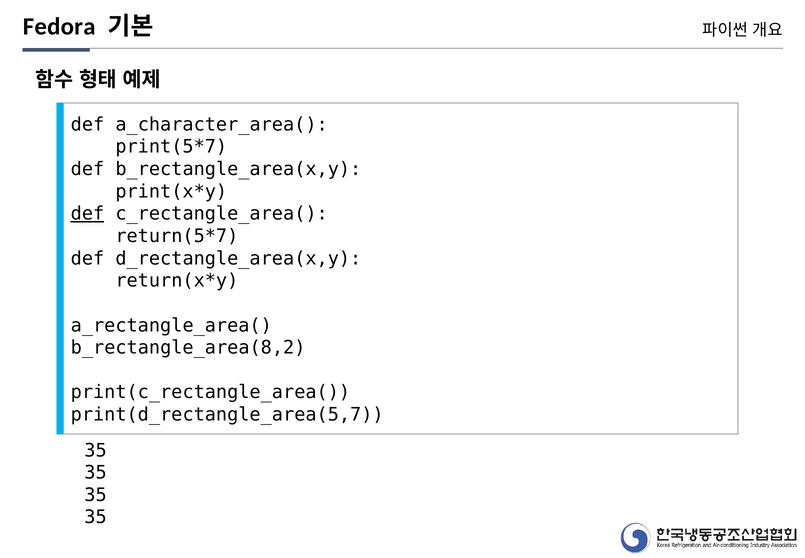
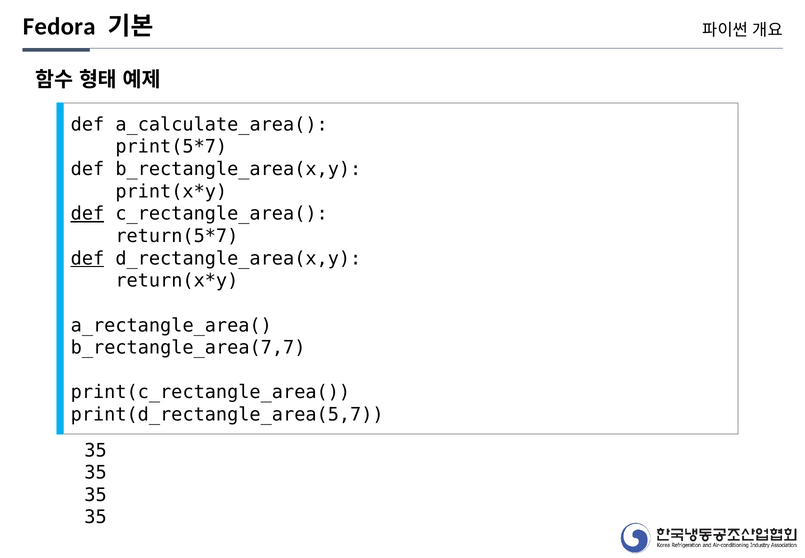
a_character_area(: a_character_area( -> a_calculate_area(
def at (87, 258) underline: none -> present
b_rectangle_area(8,2: b_rectangle_area(8,2 -> b_rectangle_area(7,7
